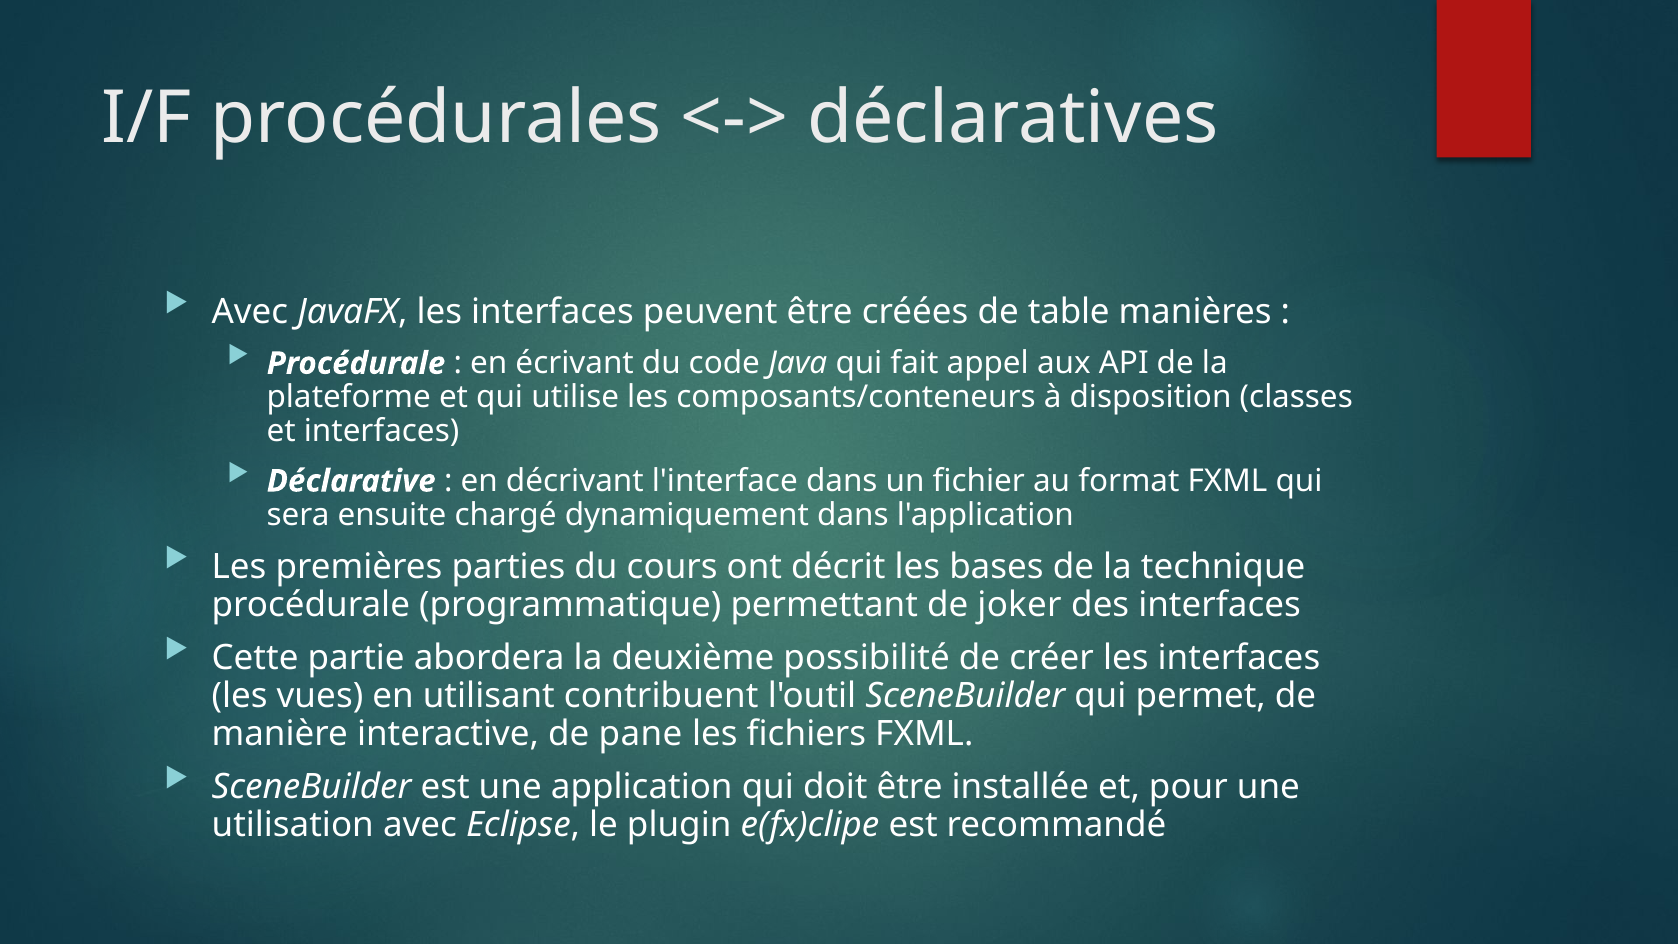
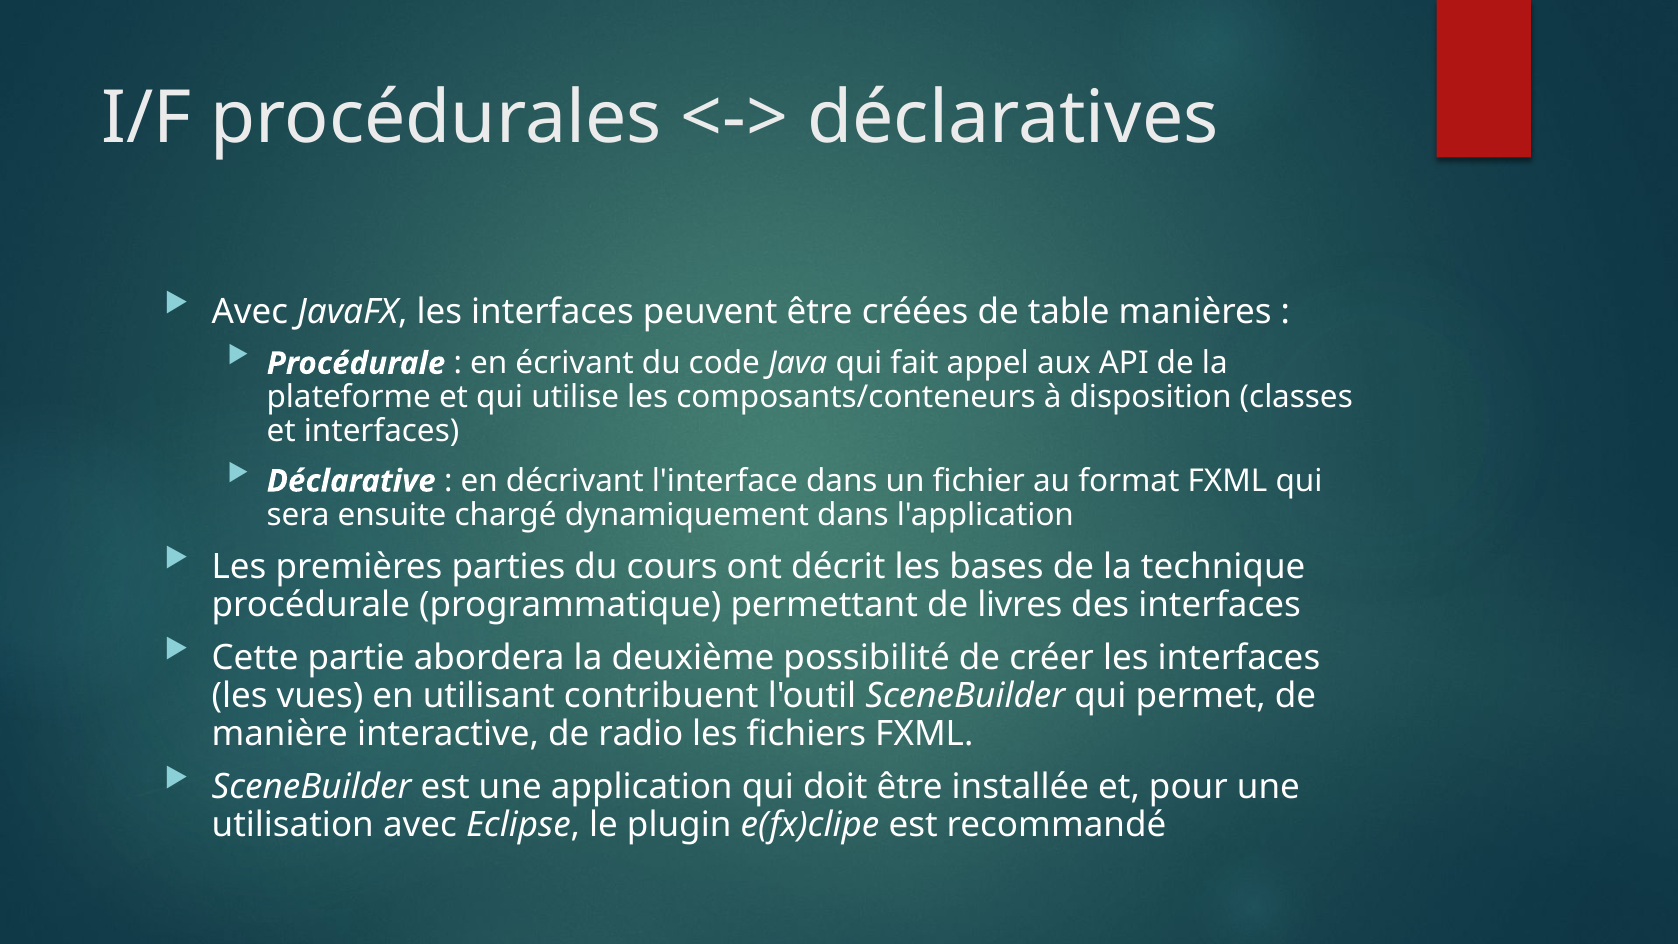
joker: joker -> livres
pane: pane -> radio
